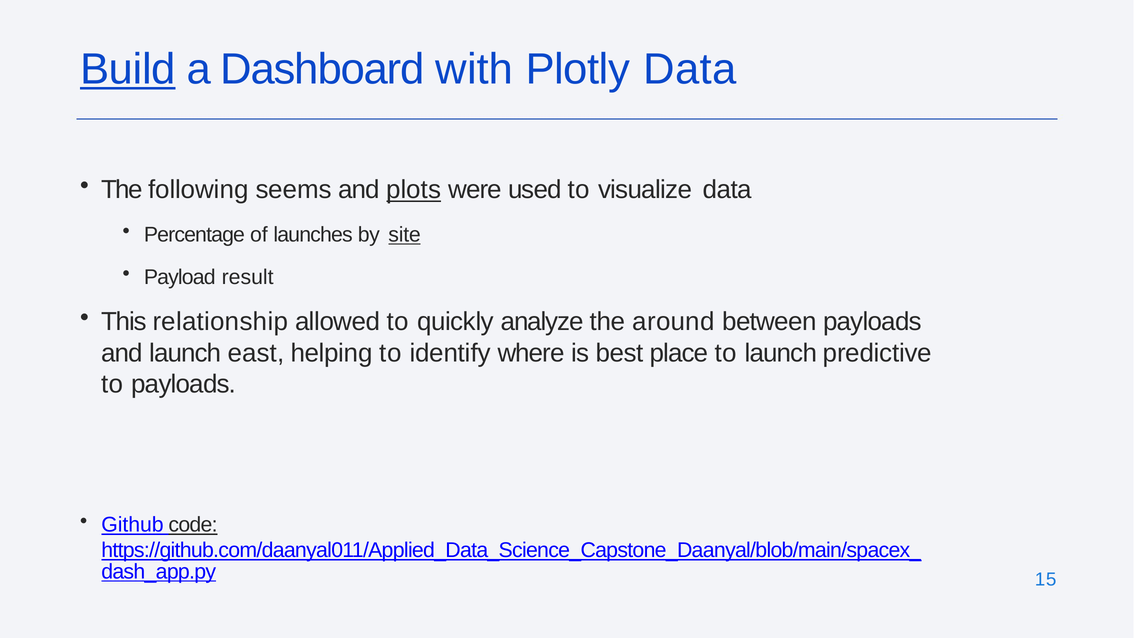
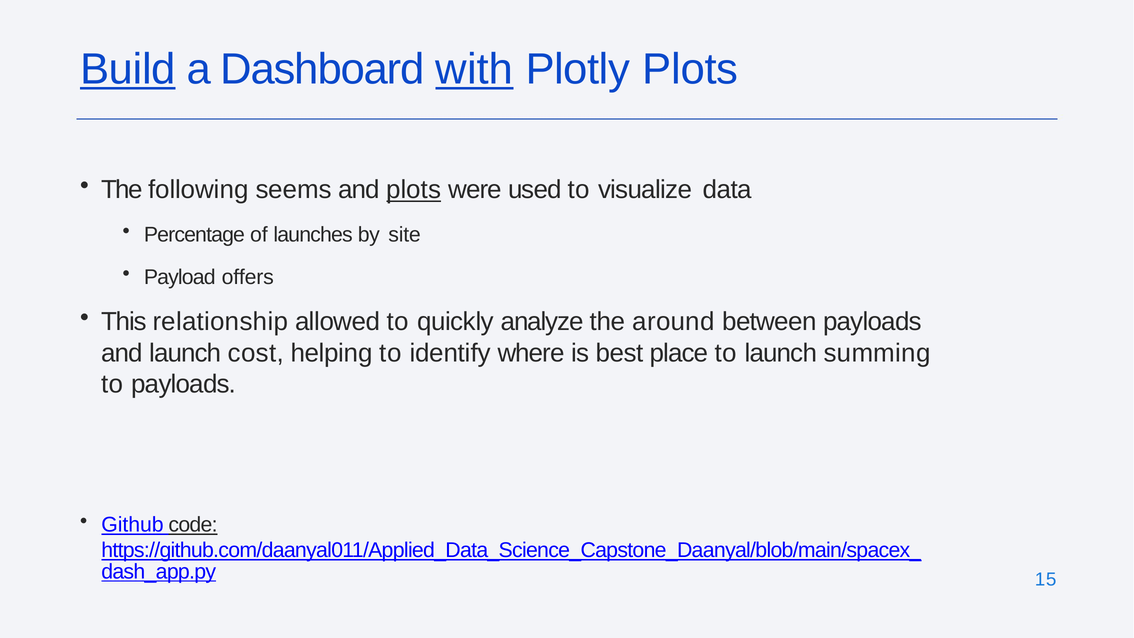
with underline: none -> present
Plotly Data: Data -> Plots
site underline: present -> none
result: result -> offers
east: east -> cost
predictive: predictive -> summing
